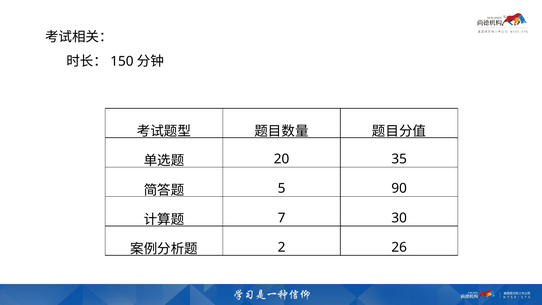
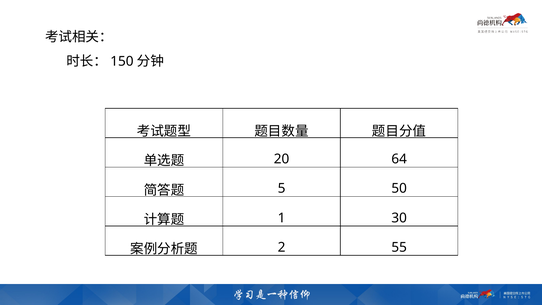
35: 35 -> 64
90: 90 -> 50
7: 7 -> 1
26: 26 -> 55
